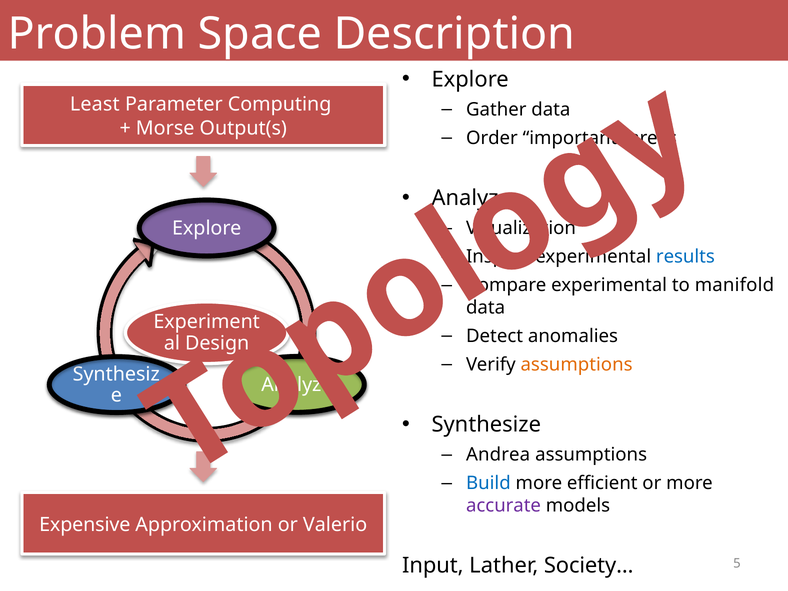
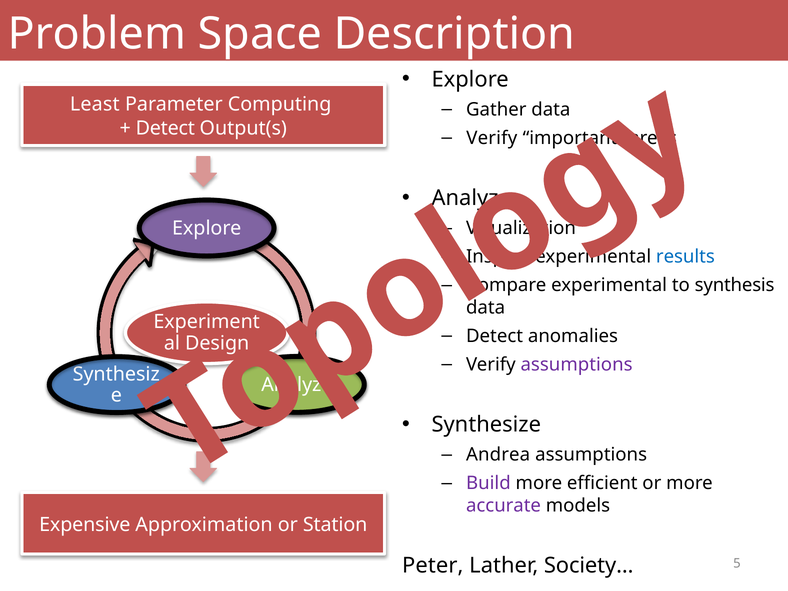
Morse at (165, 128): Morse -> Detect
Order at (492, 138): Order -> Verify
manifold: manifold -> synthesis
assumptions at (577, 365) colour: orange -> purple
Build colour: blue -> purple
Valerio: Valerio -> Station
Input: Input -> Peter
